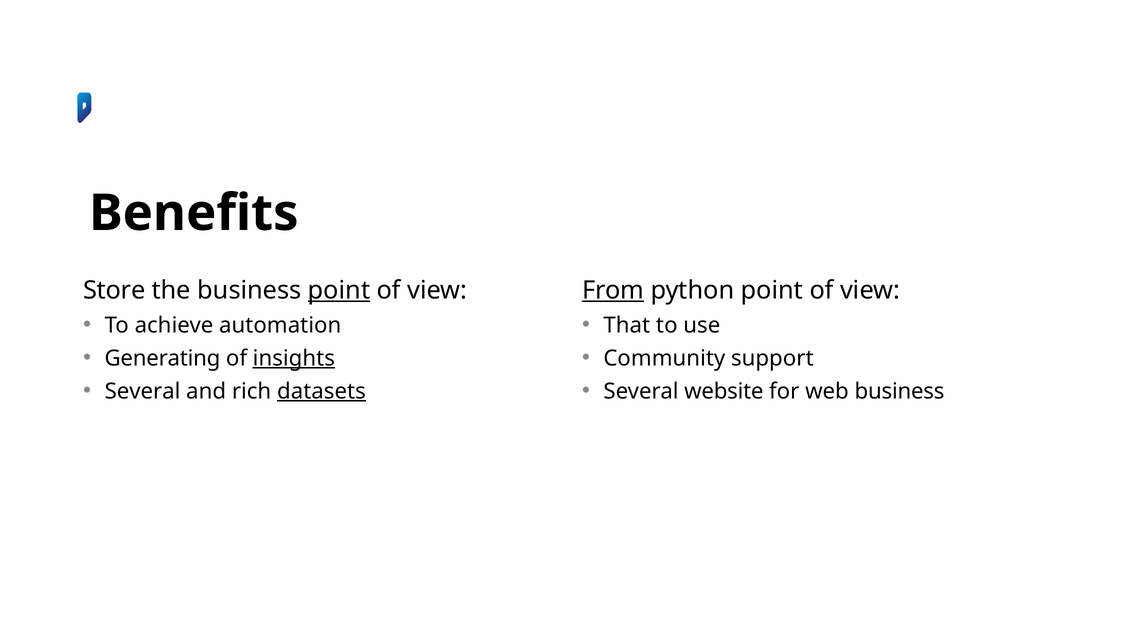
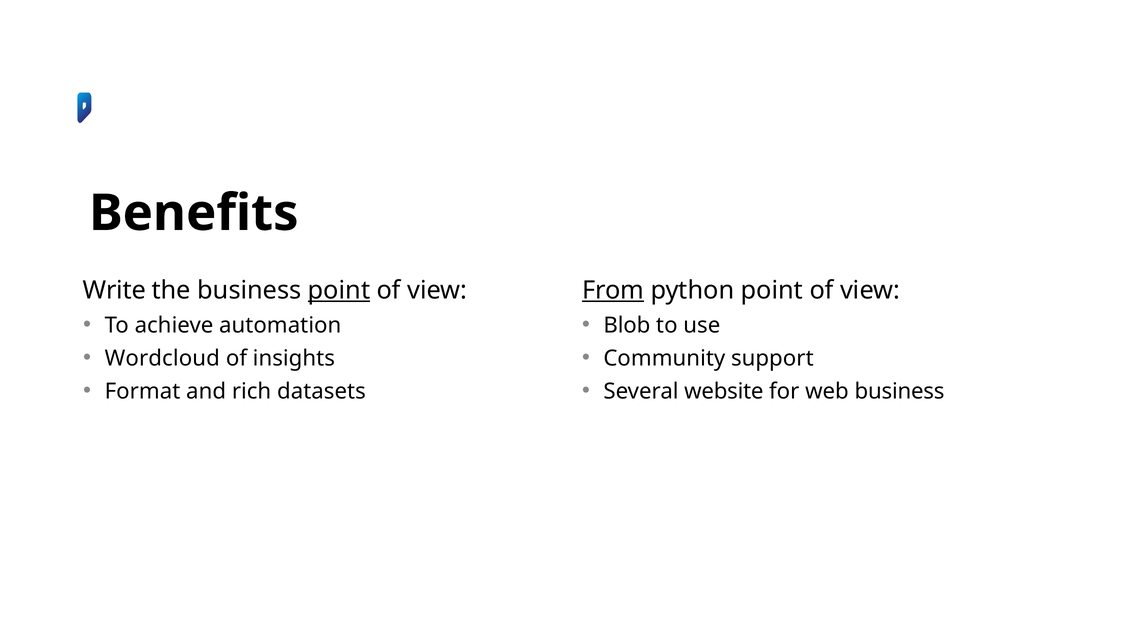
Store: Store -> Write
That: That -> Blob
Generating: Generating -> Wordcloud
insights underline: present -> none
Several at (143, 391): Several -> Format
datasets underline: present -> none
